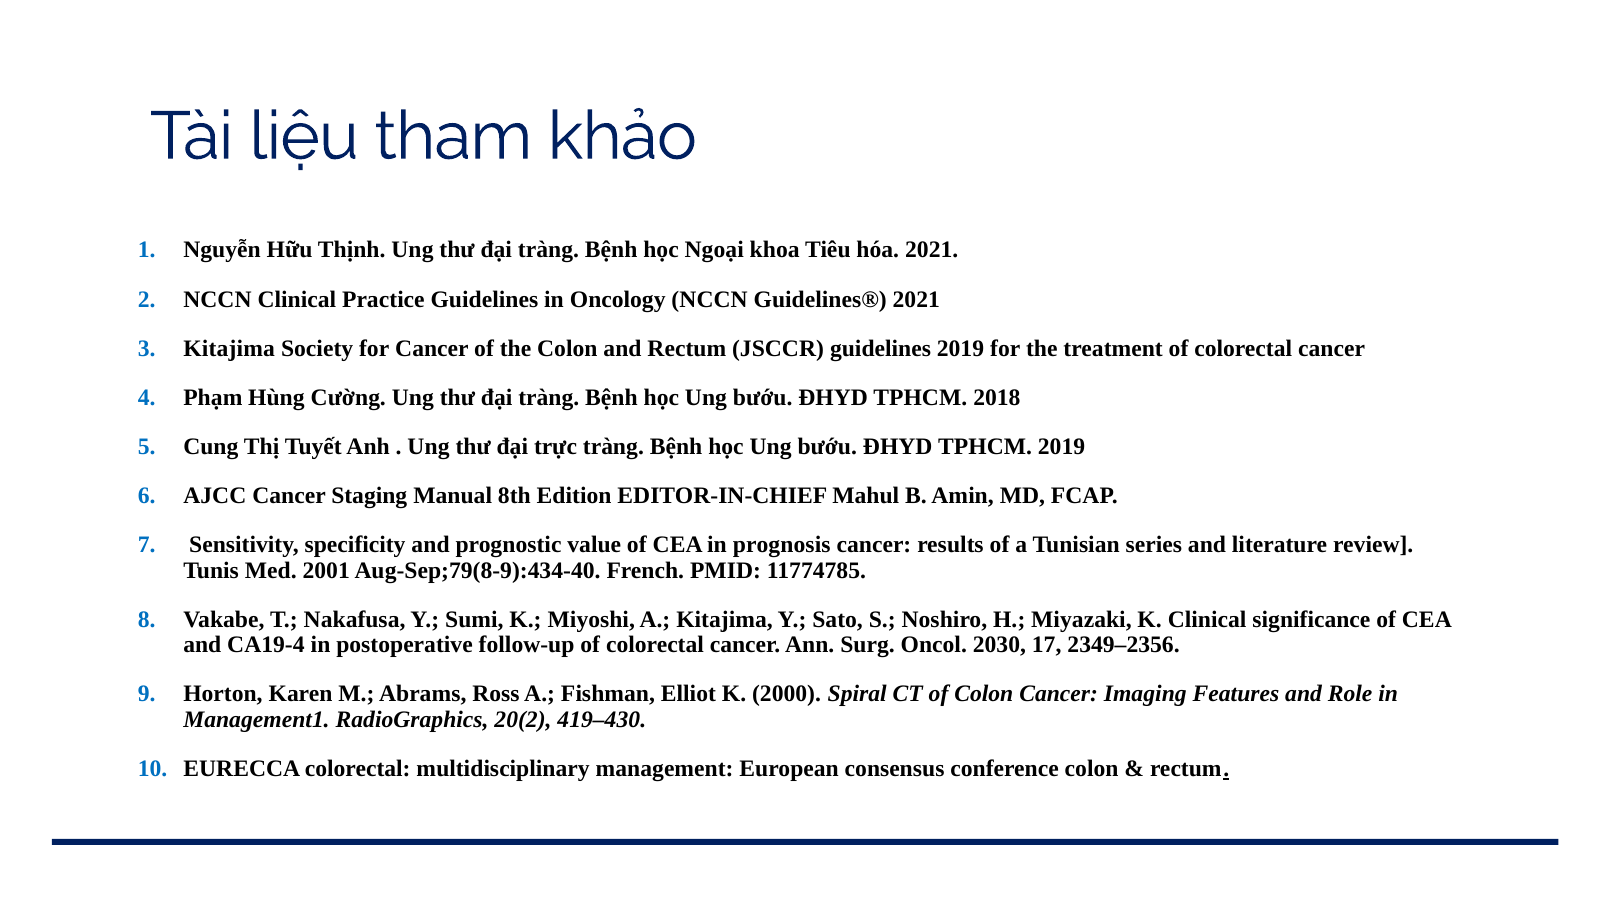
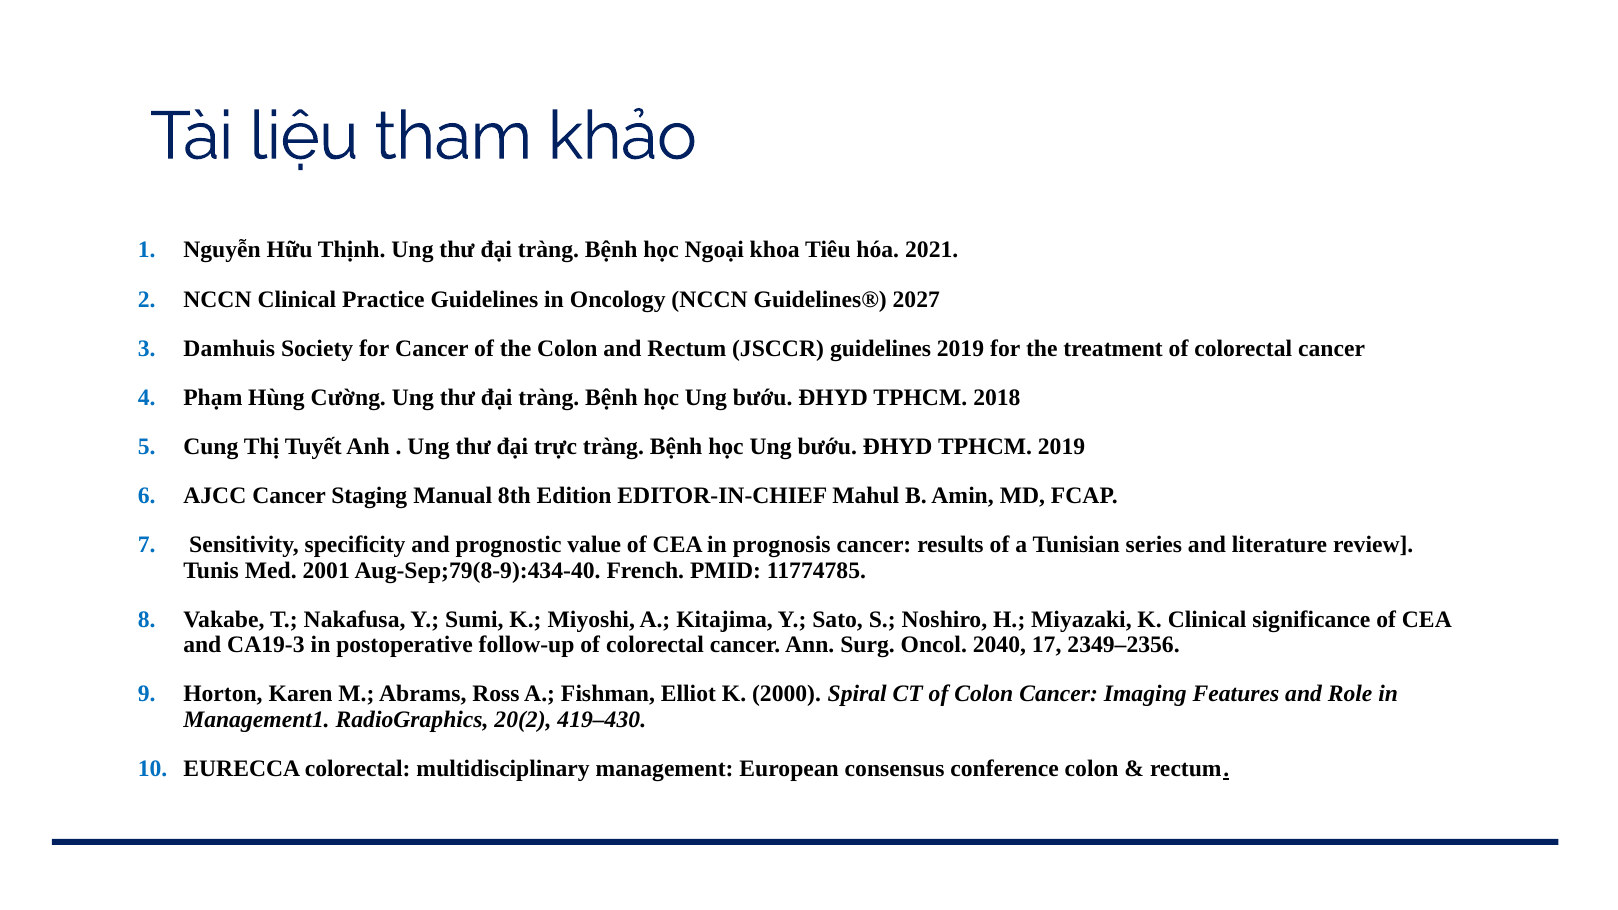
Guidelines® 2021: 2021 -> 2027
Kitajima at (229, 348): Kitajima -> Damhuis
CA19-4: CA19-4 -> CA19-3
2030: 2030 -> 2040
